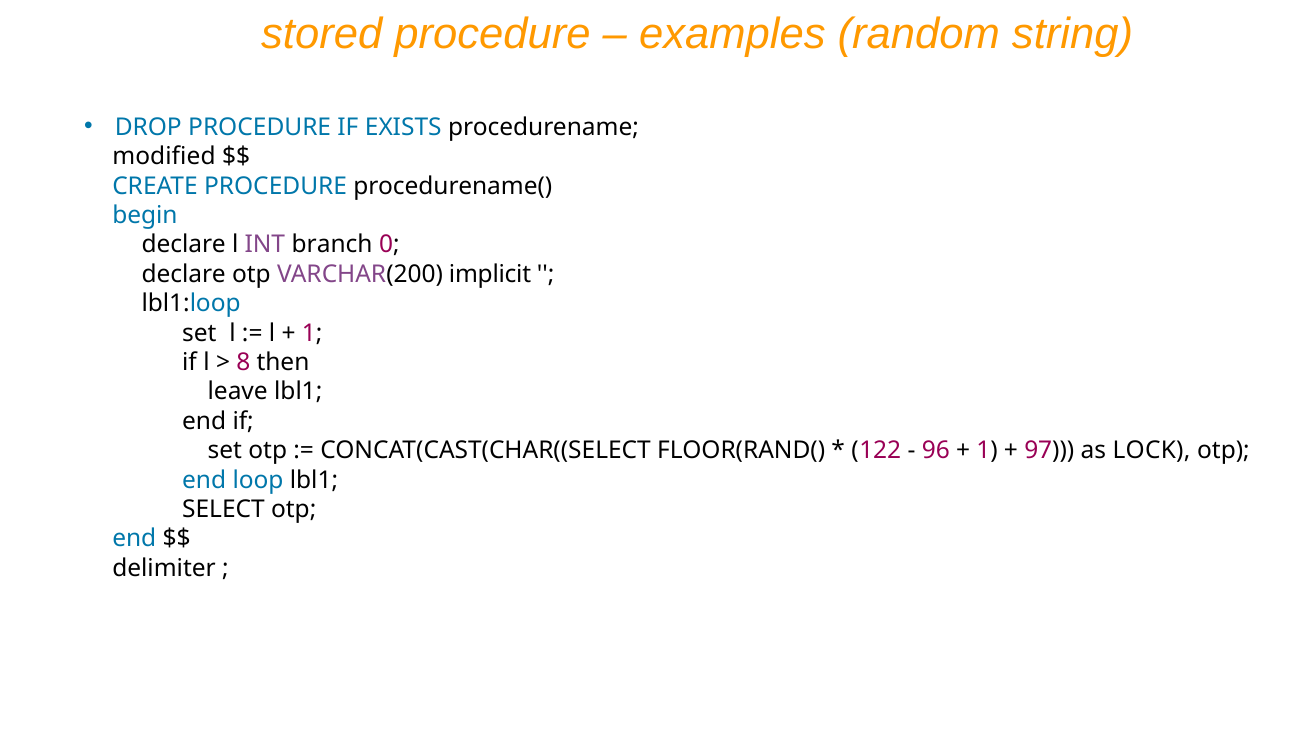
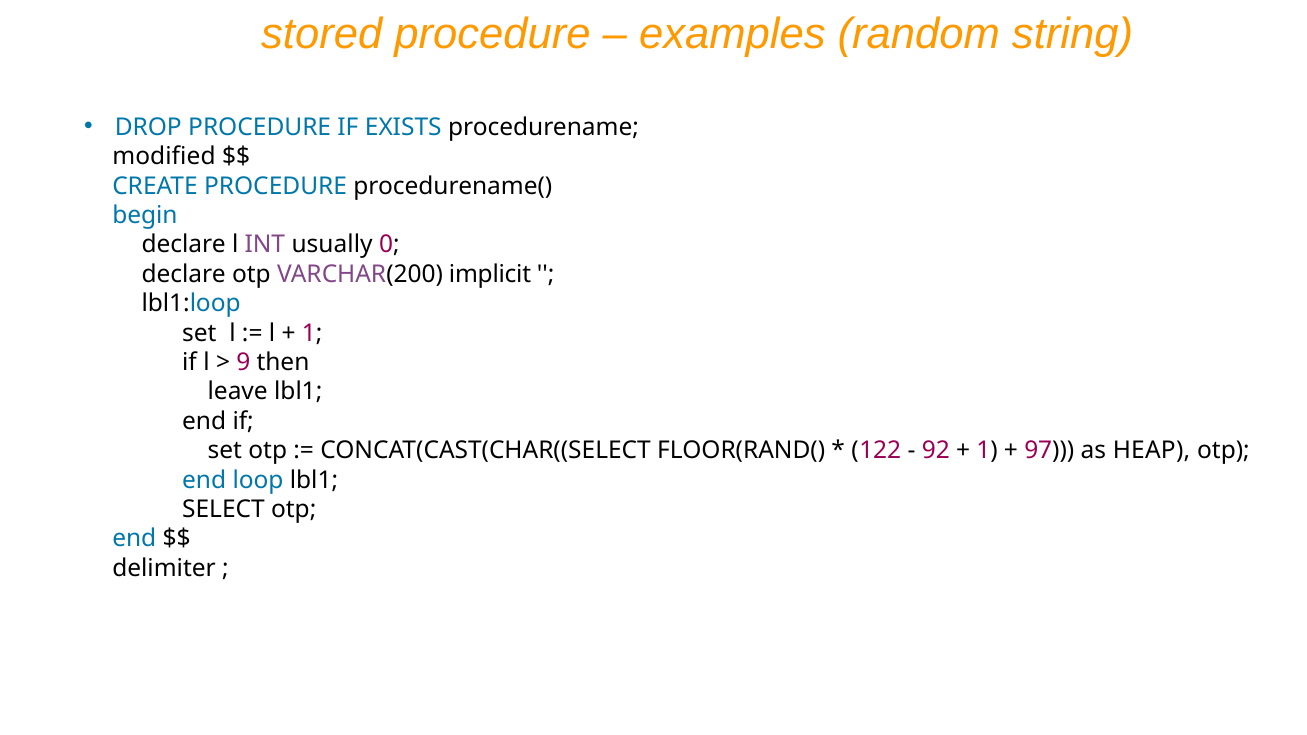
branch: branch -> usually
8: 8 -> 9
96: 96 -> 92
LOCK: LOCK -> HEAP
